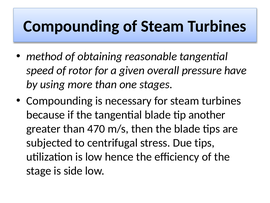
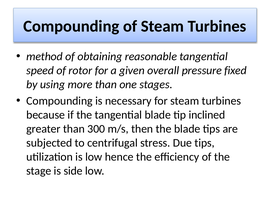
have: have -> fixed
another: another -> inclined
470: 470 -> 300
